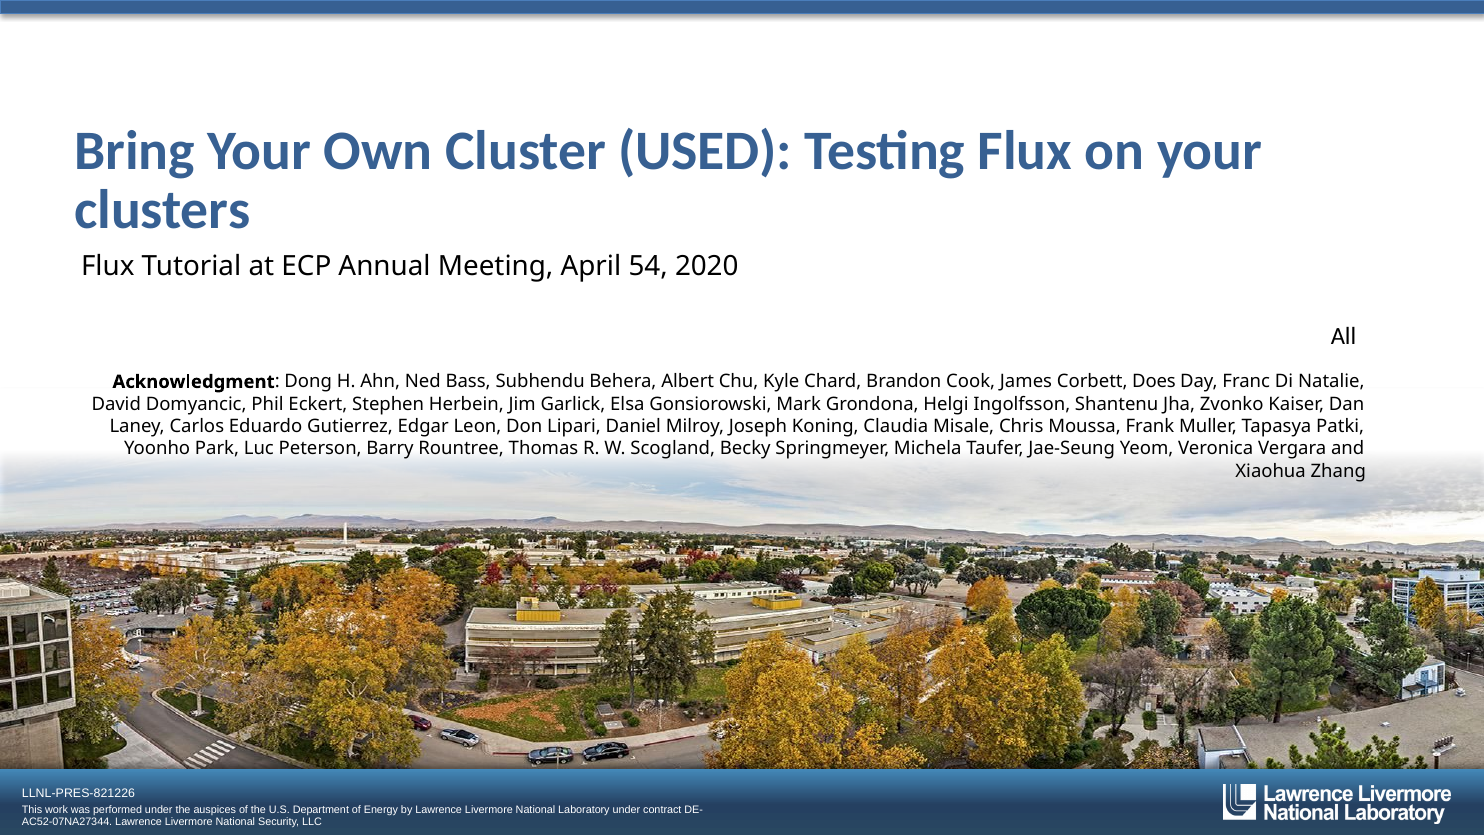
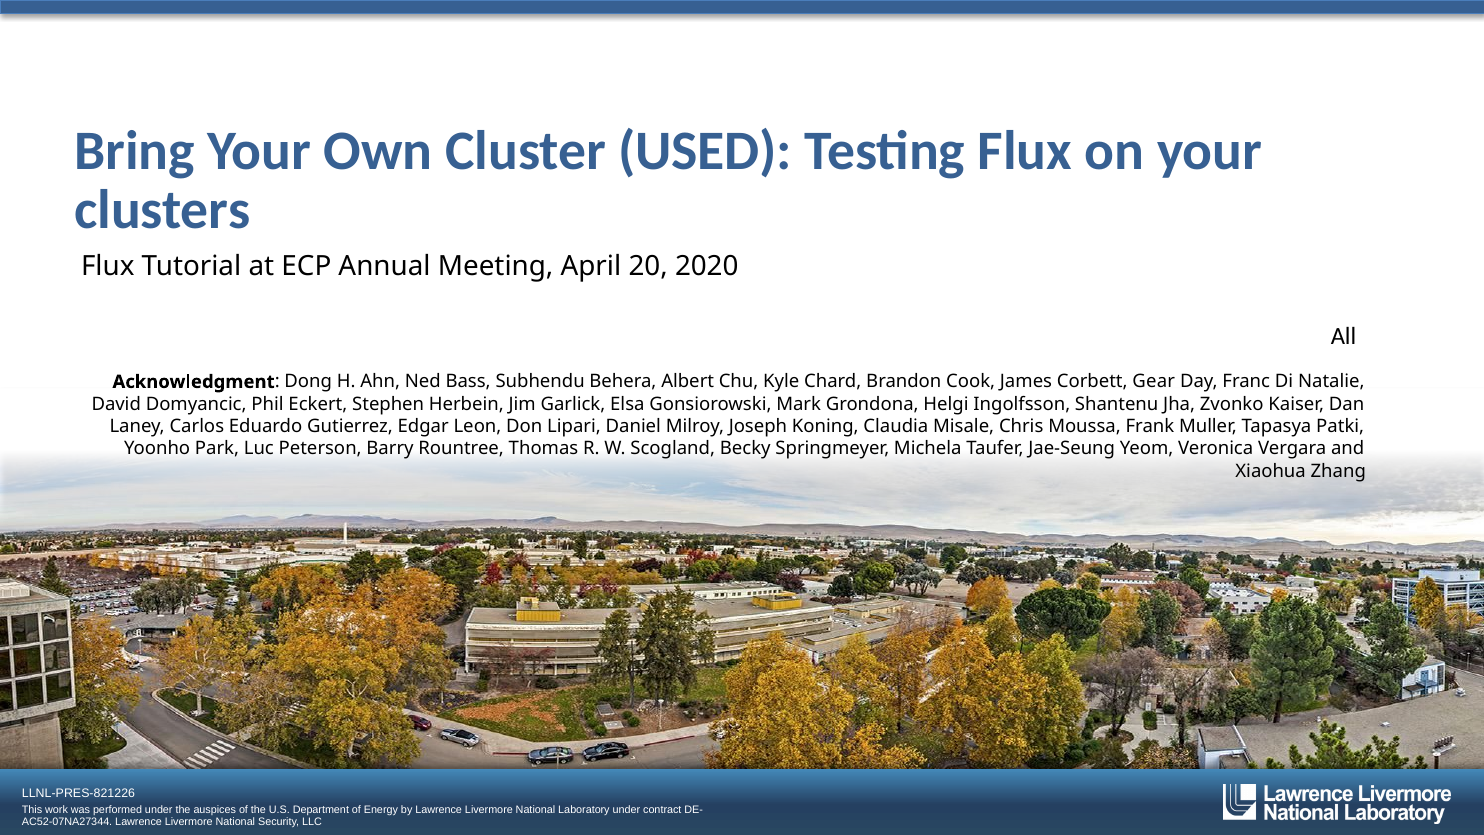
54: 54 -> 20
Does: Does -> Gear
